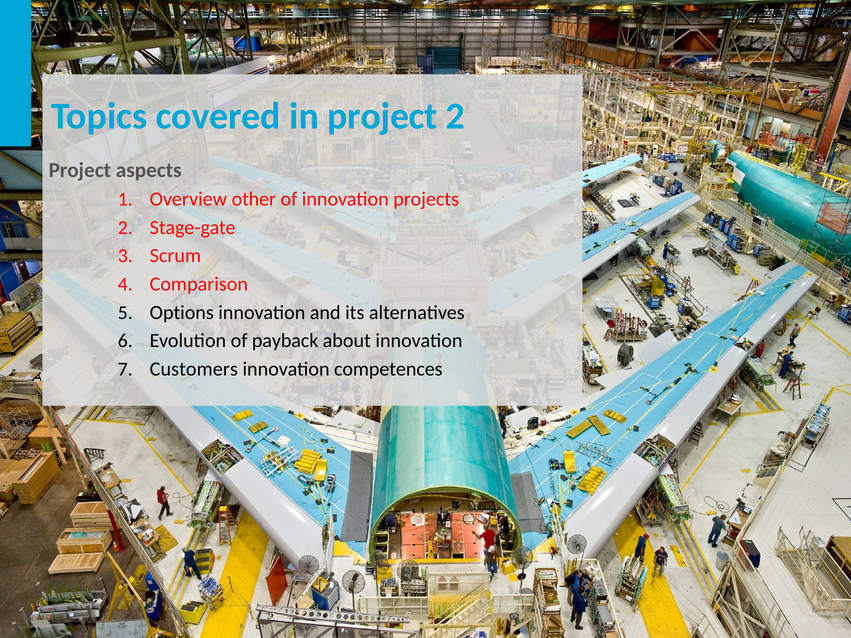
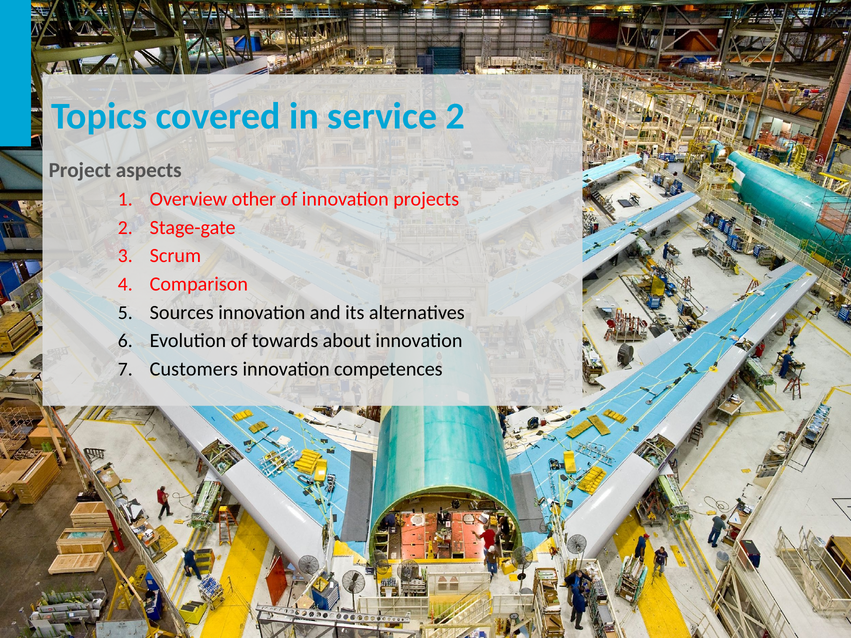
in project: project -> service
Options: Options -> Sources
payback: payback -> towards
